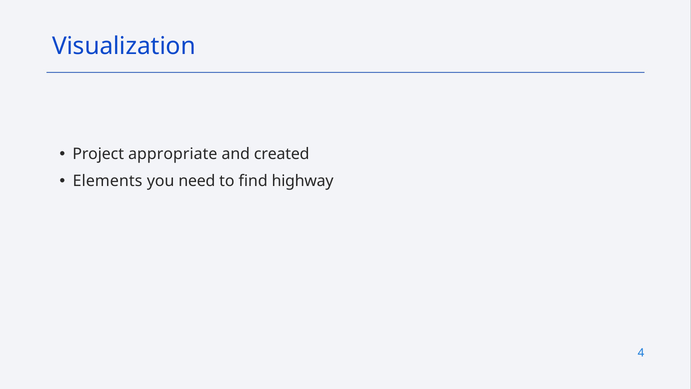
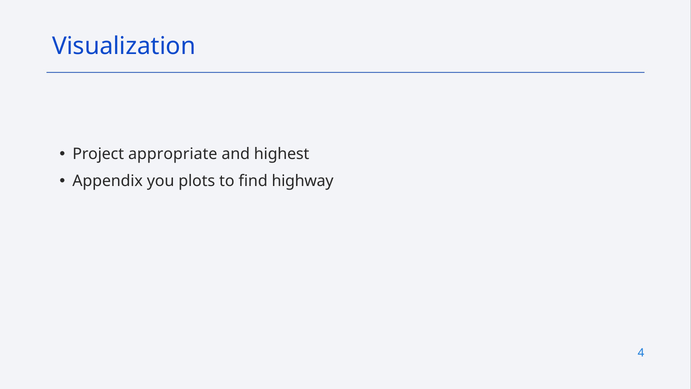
created: created -> highest
Elements: Elements -> Appendix
need: need -> plots
